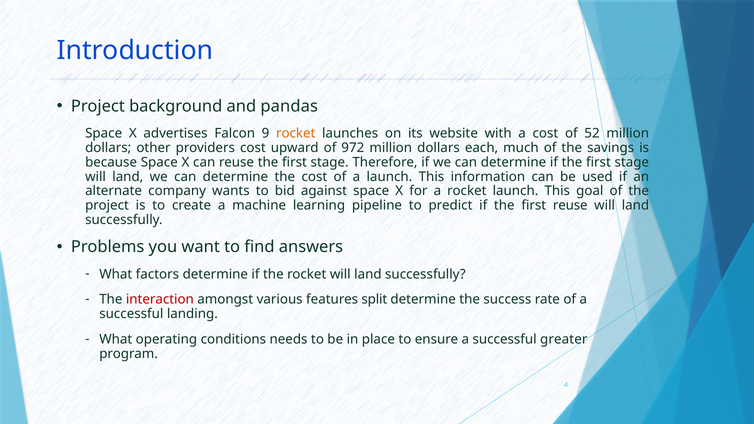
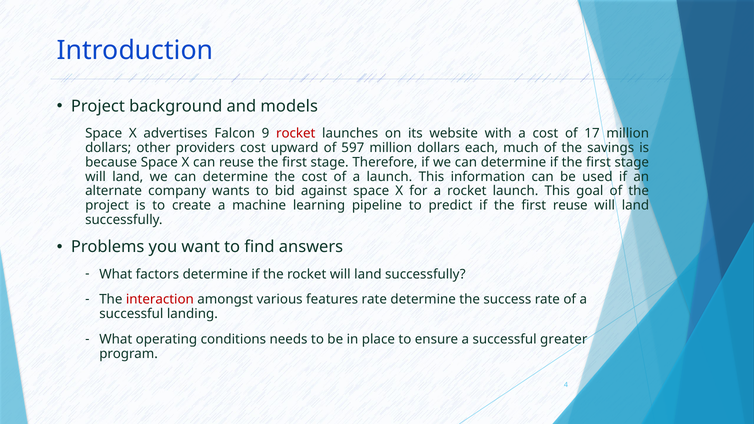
pandas: pandas -> models
rocket at (296, 133) colour: orange -> red
52: 52 -> 17
972: 972 -> 597
features split: split -> rate
